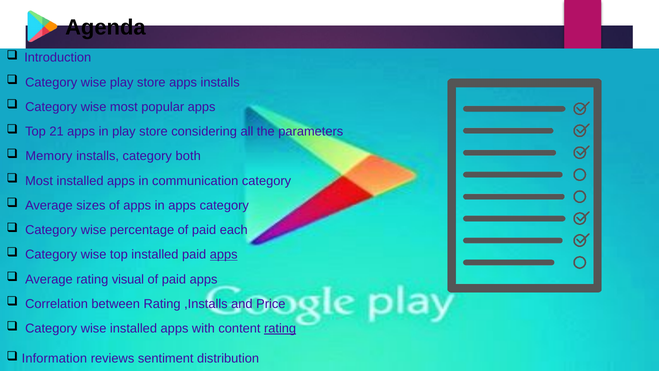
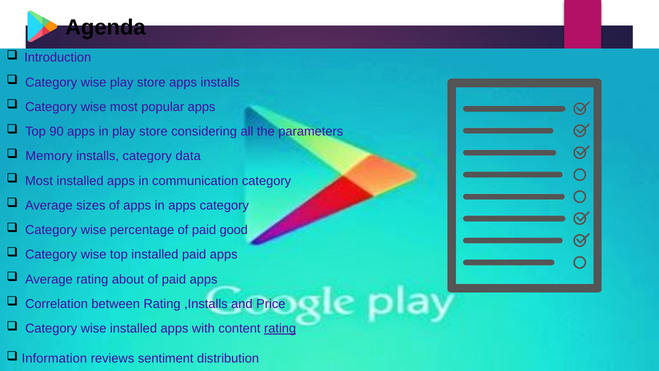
21: 21 -> 90
both: both -> data
each: each -> good
apps at (224, 254) underline: present -> none
visual: visual -> about
